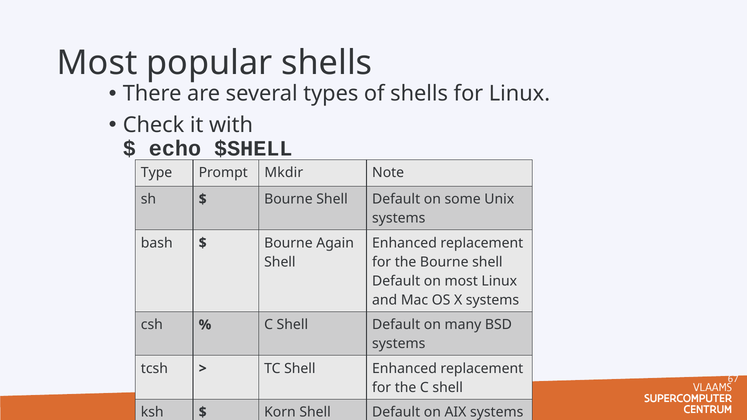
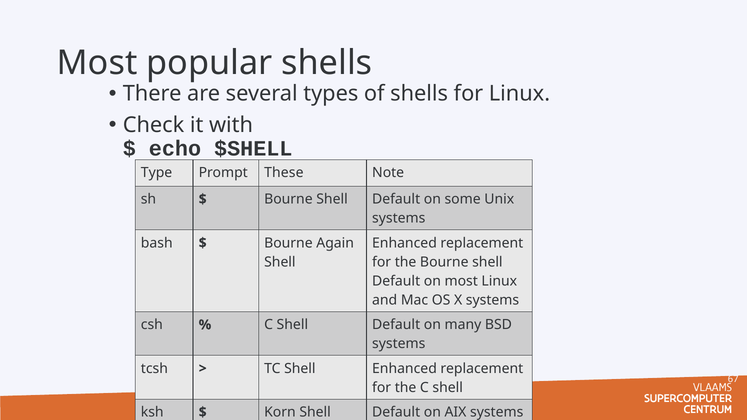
Mkdir: Mkdir -> These
